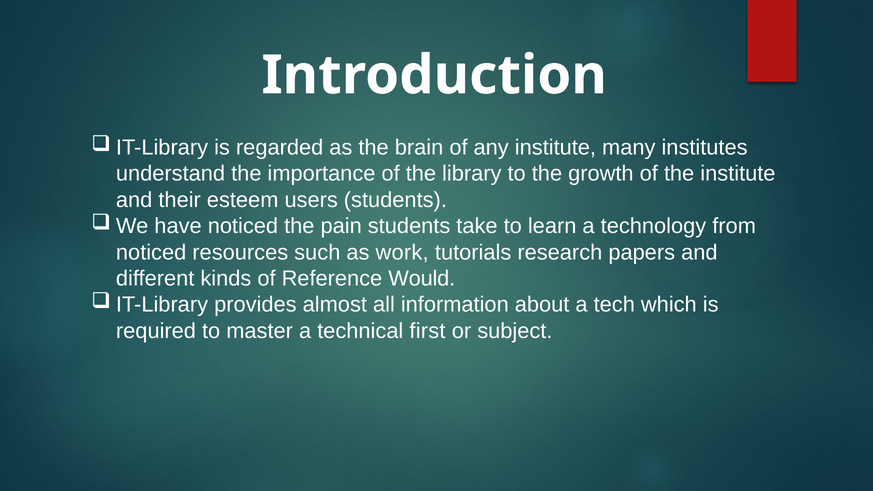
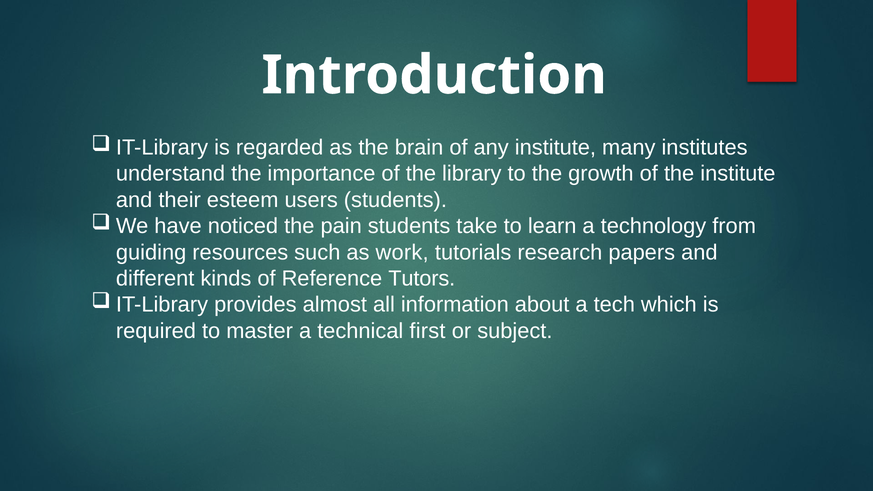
noticed at (151, 252): noticed -> guiding
Would: Would -> Tutors
